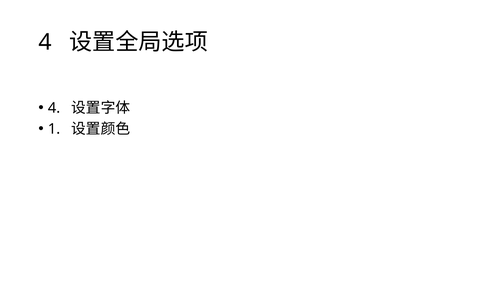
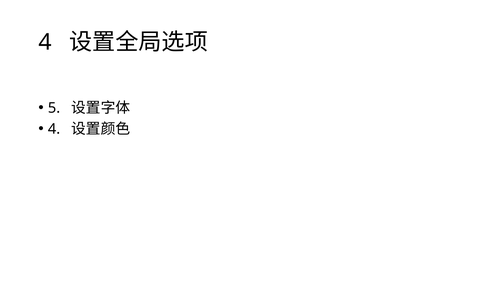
4 at (54, 108): 4 -> 5
1 at (54, 129): 1 -> 4
